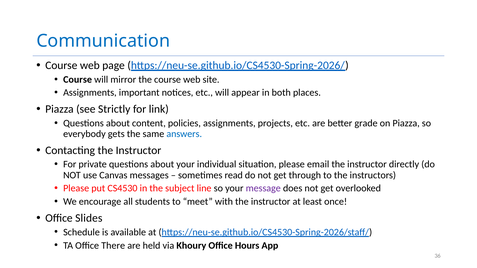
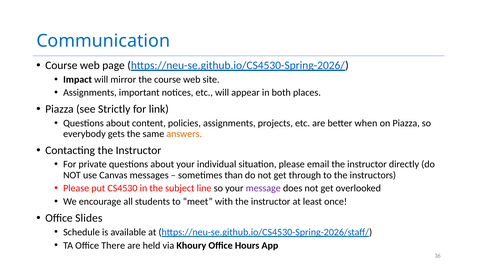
Course at (78, 80): Course -> Impact
grade: grade -> when
answers colour: blue -> orange
read: read -> than
